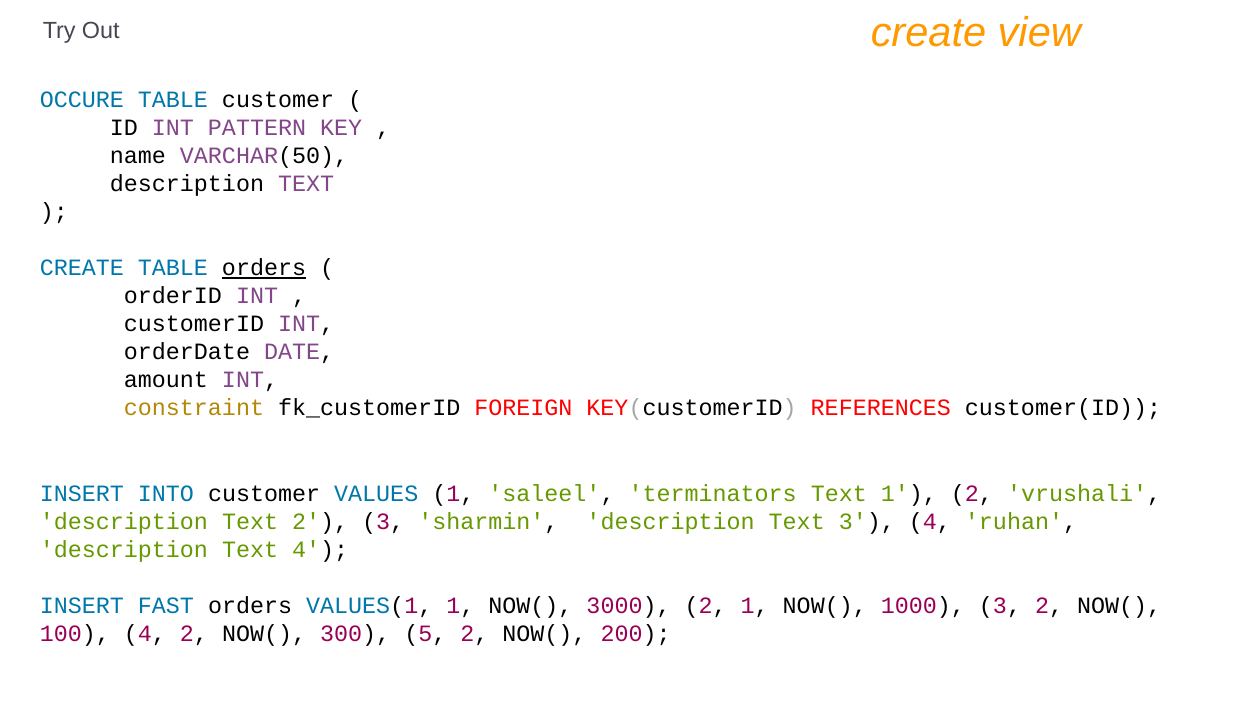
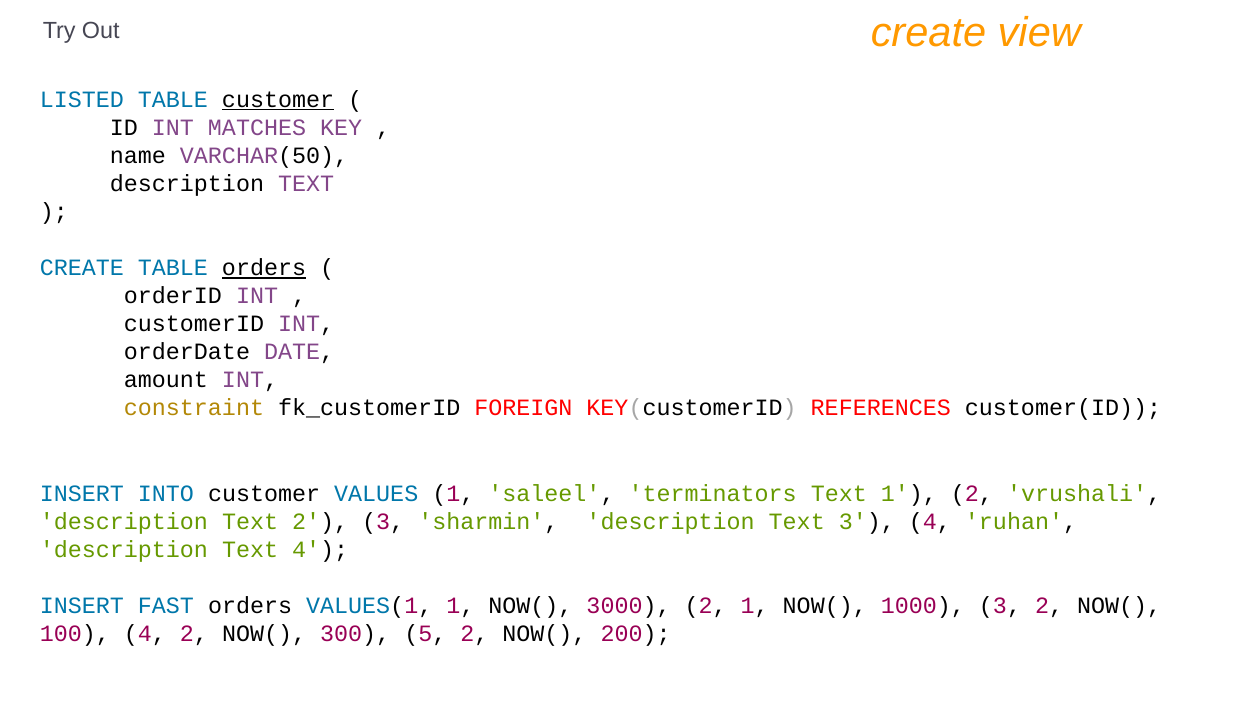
OCCURE: OCCURE -> LISTED
customer at (278, 100) underline: none -> present
PATTERN: PATTERN -> MATCHES
